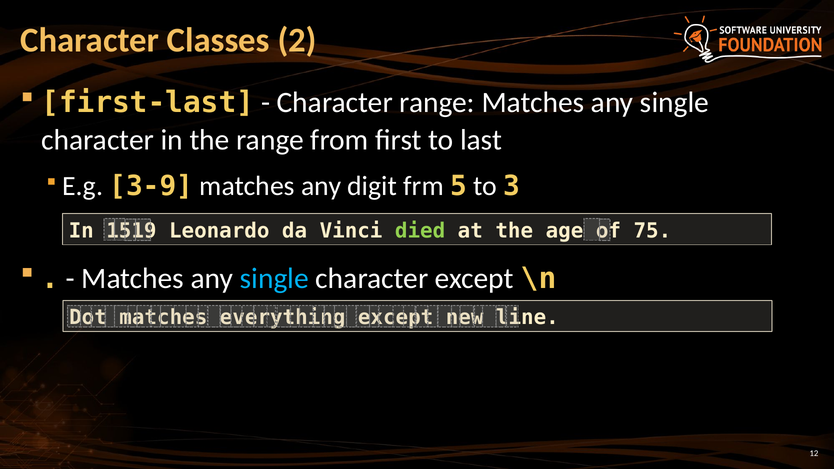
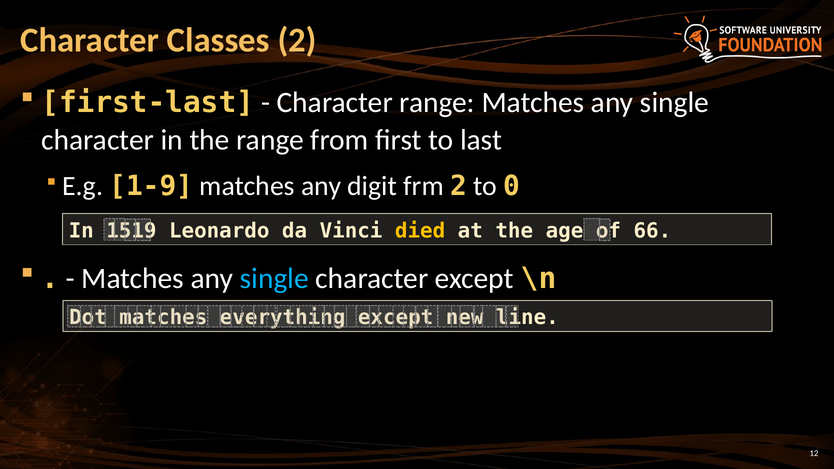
3-9: 3-9 -> 1-9
frm 5: 5 -> 2
3: 3 -> 0
died colour: light green -> yellow
75: 75 -> 66
